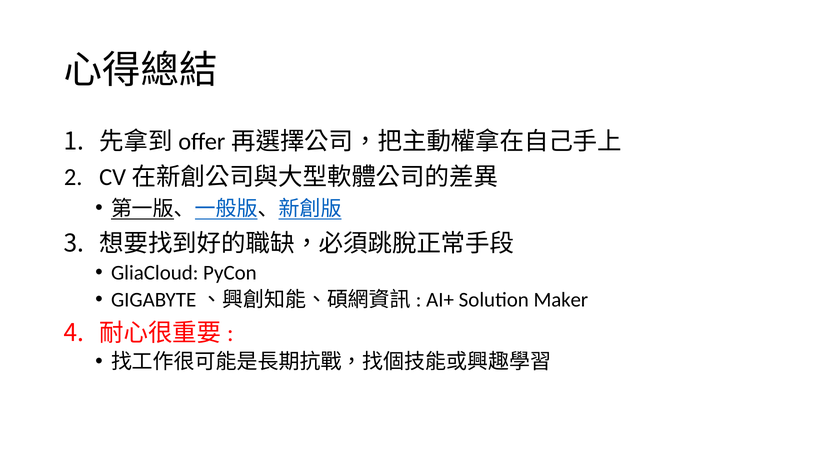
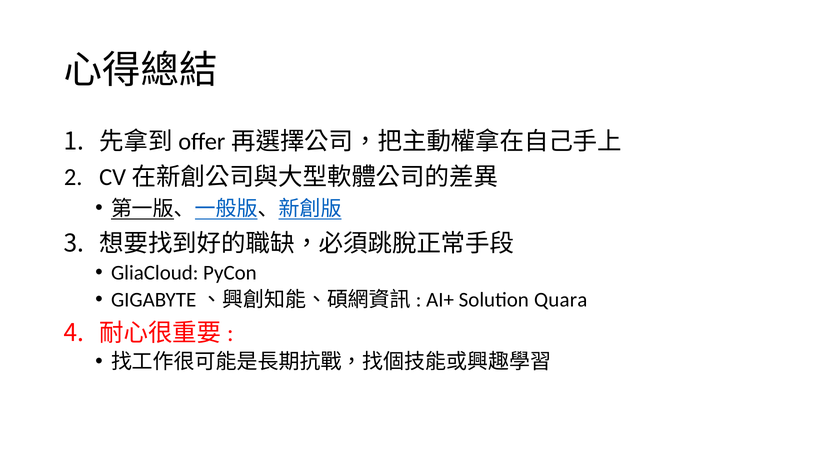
Maker: Maker -> Quara
